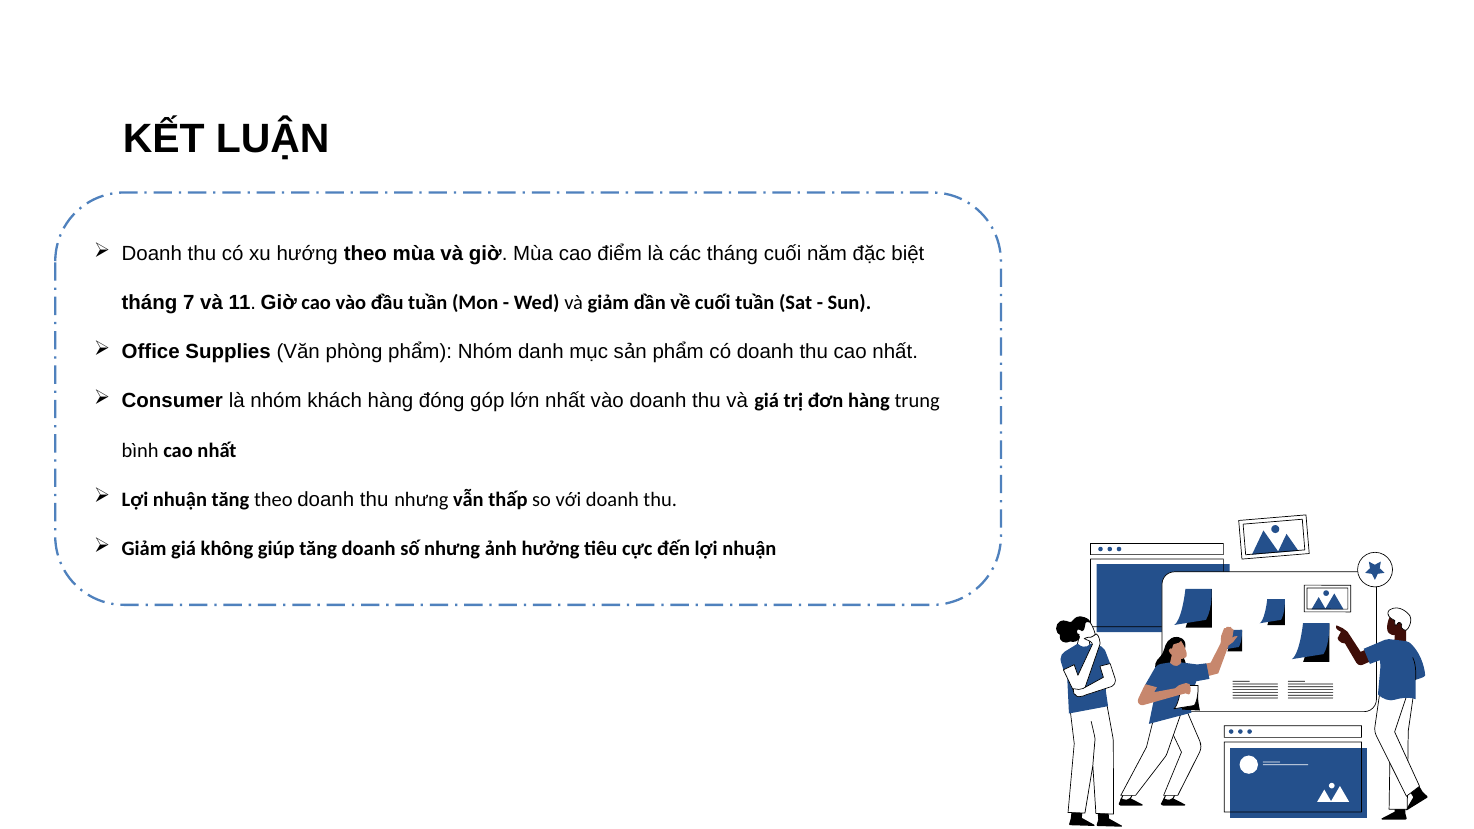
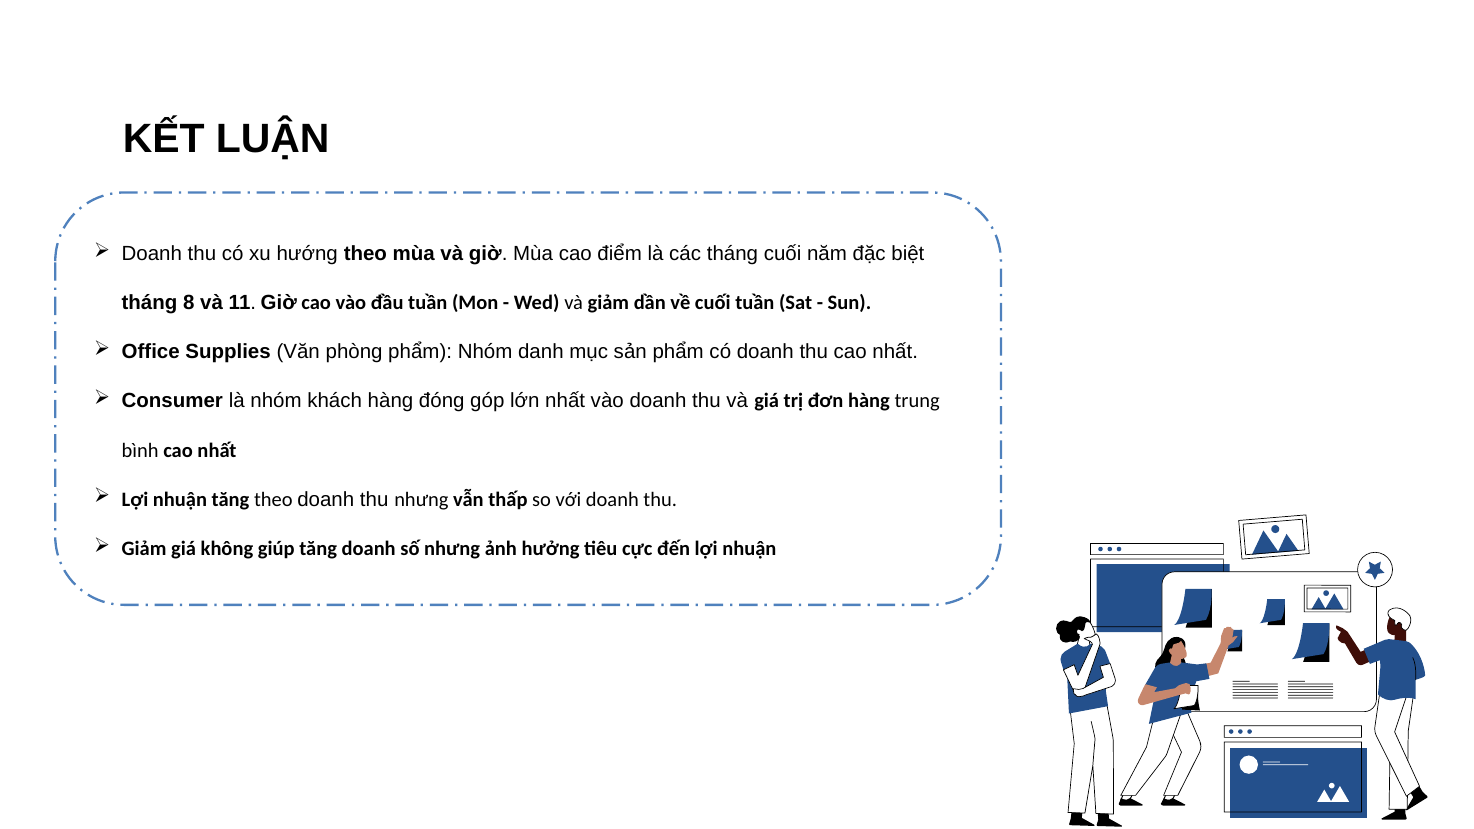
7: 7 -> 8
